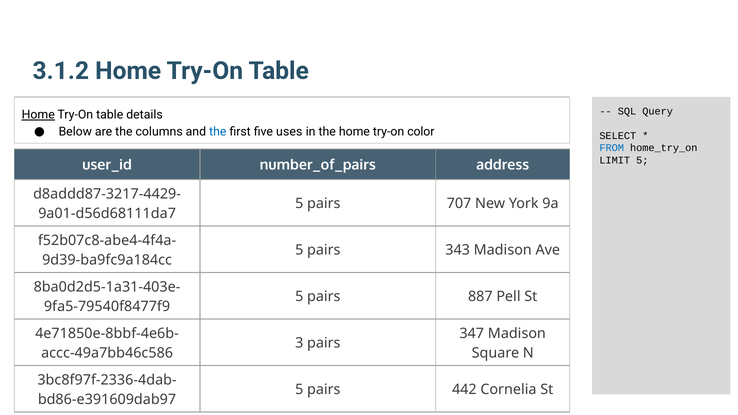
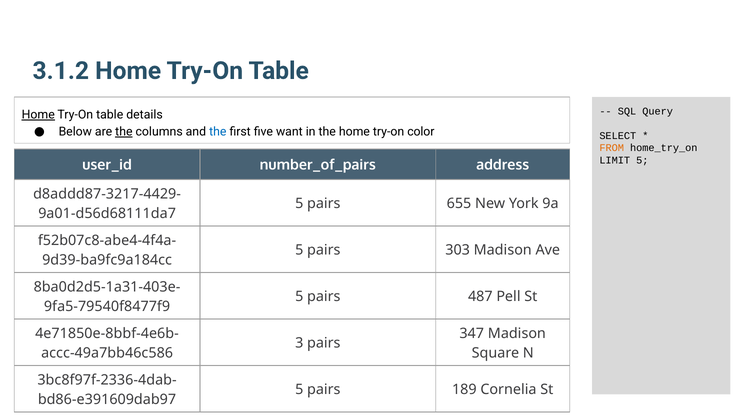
the at (124, 132) underline: none -> present
uses: uses -> want
FROM colour: blue -> orange
707: 707 -> 655
343: 343 -> 303
887: 887 -> 487
442: 442 -> 189
